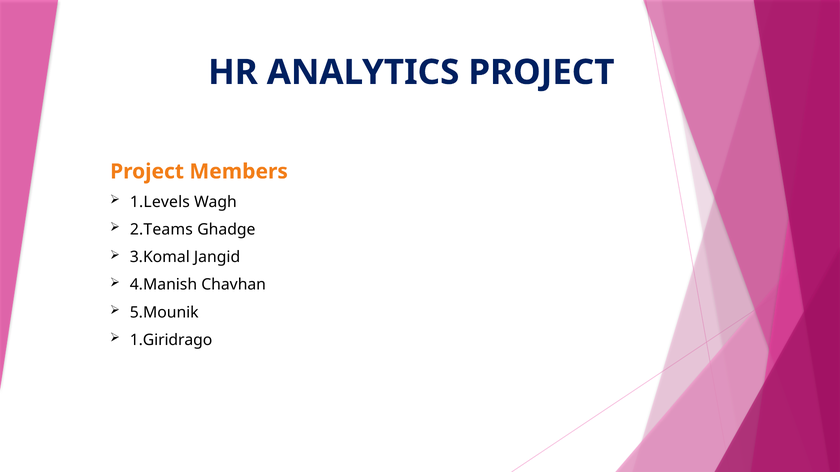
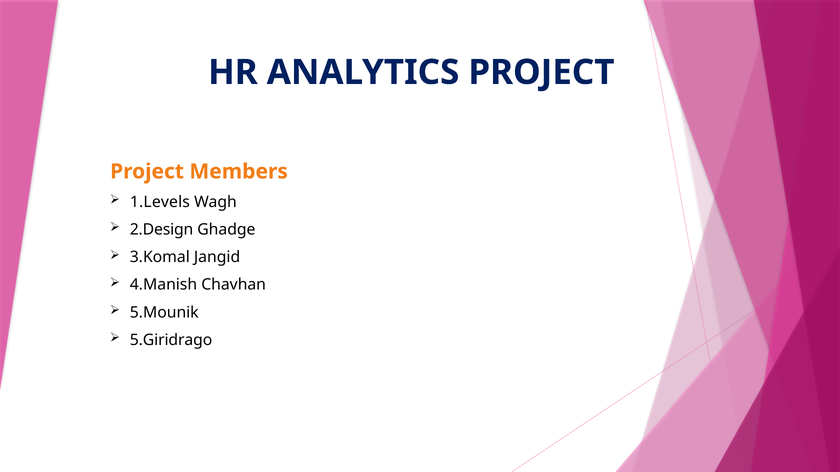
2.Teams: 2.Teams -> 2.Design
1.Giridrago: 1.Giridrago -> 5.Giridrago
